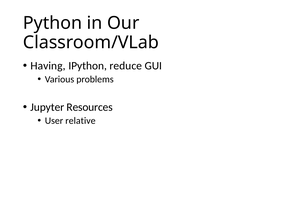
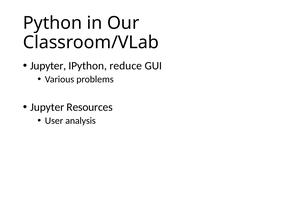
Having at (48, 66): Having -> Jupyter
relative: relative -> analysis
